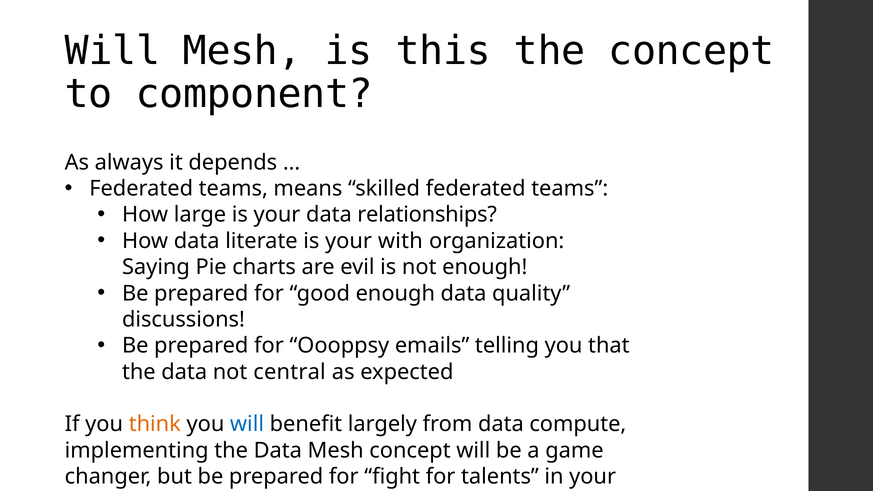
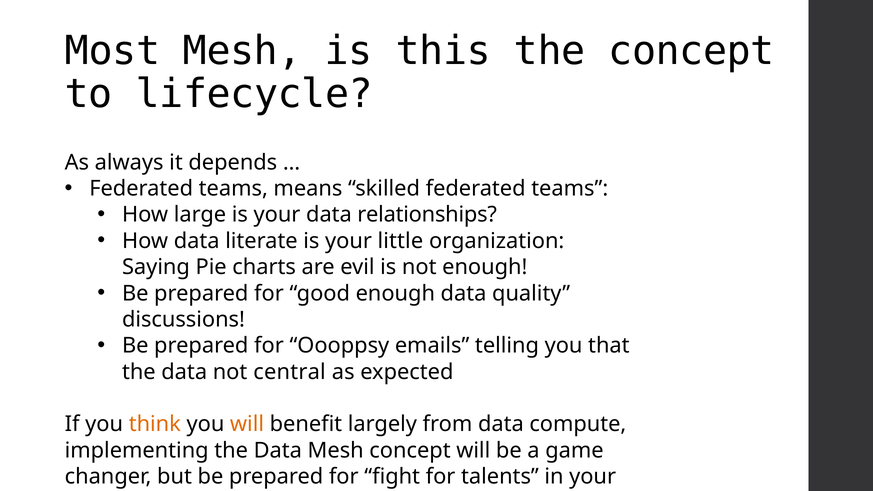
Will at (112, 51): Will -> Most
component: component -> lifecycle
with: with -> little
will at (247, 424) colour: blue -> orange
